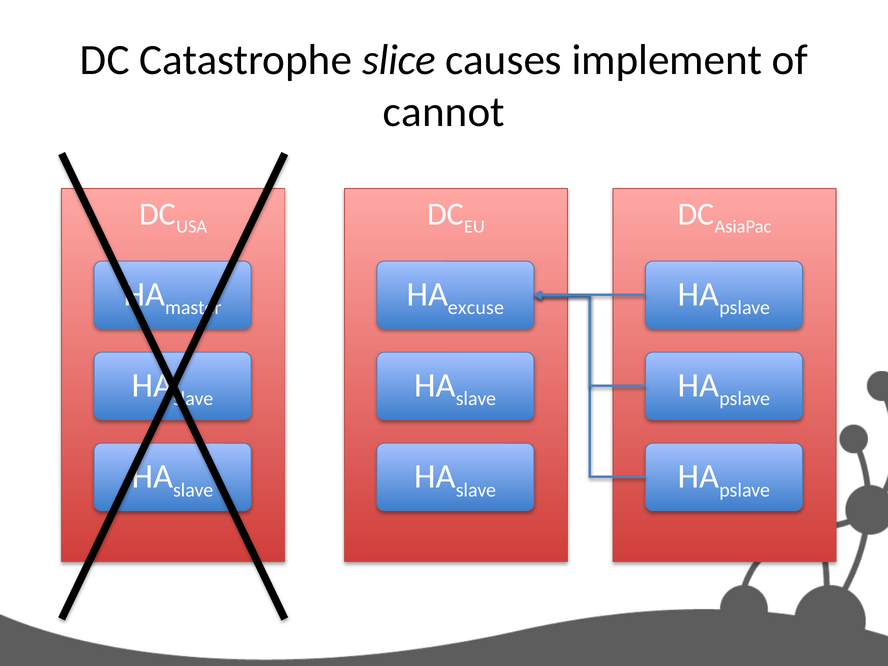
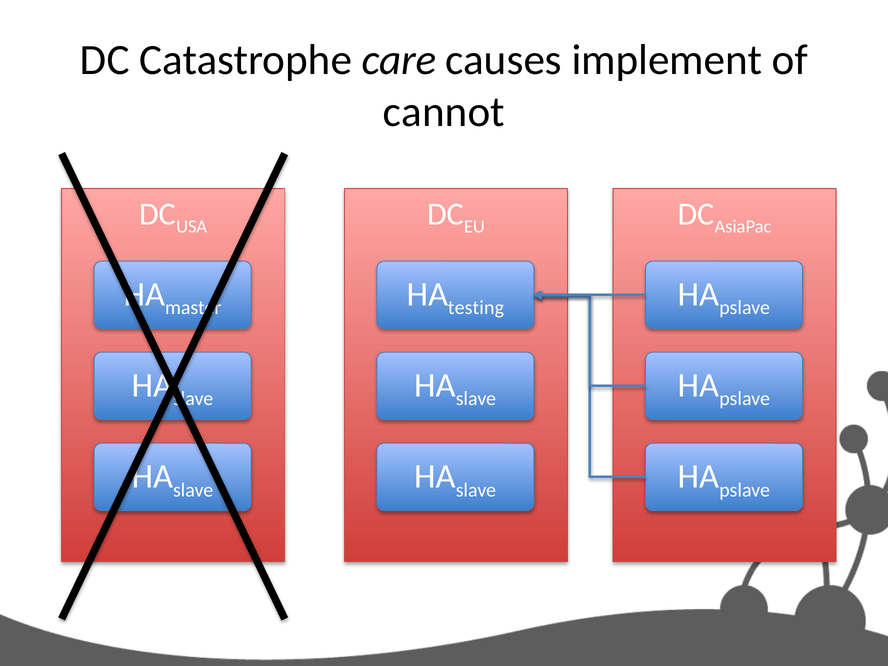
slice: slice -> care
excuse: excuse -> testing
